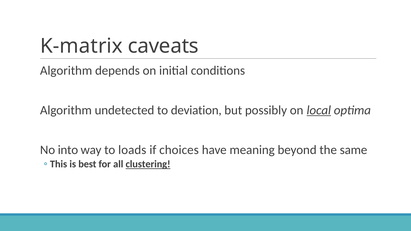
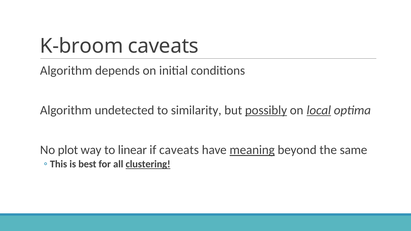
K-matrix: K-matrix -> K-broom
deviation: deviation -> similarity
possibly underline: none -> present
into: into -> plot
loads: loads -> linear
if choices: choices -> caveats
meaning underline: none -> present
